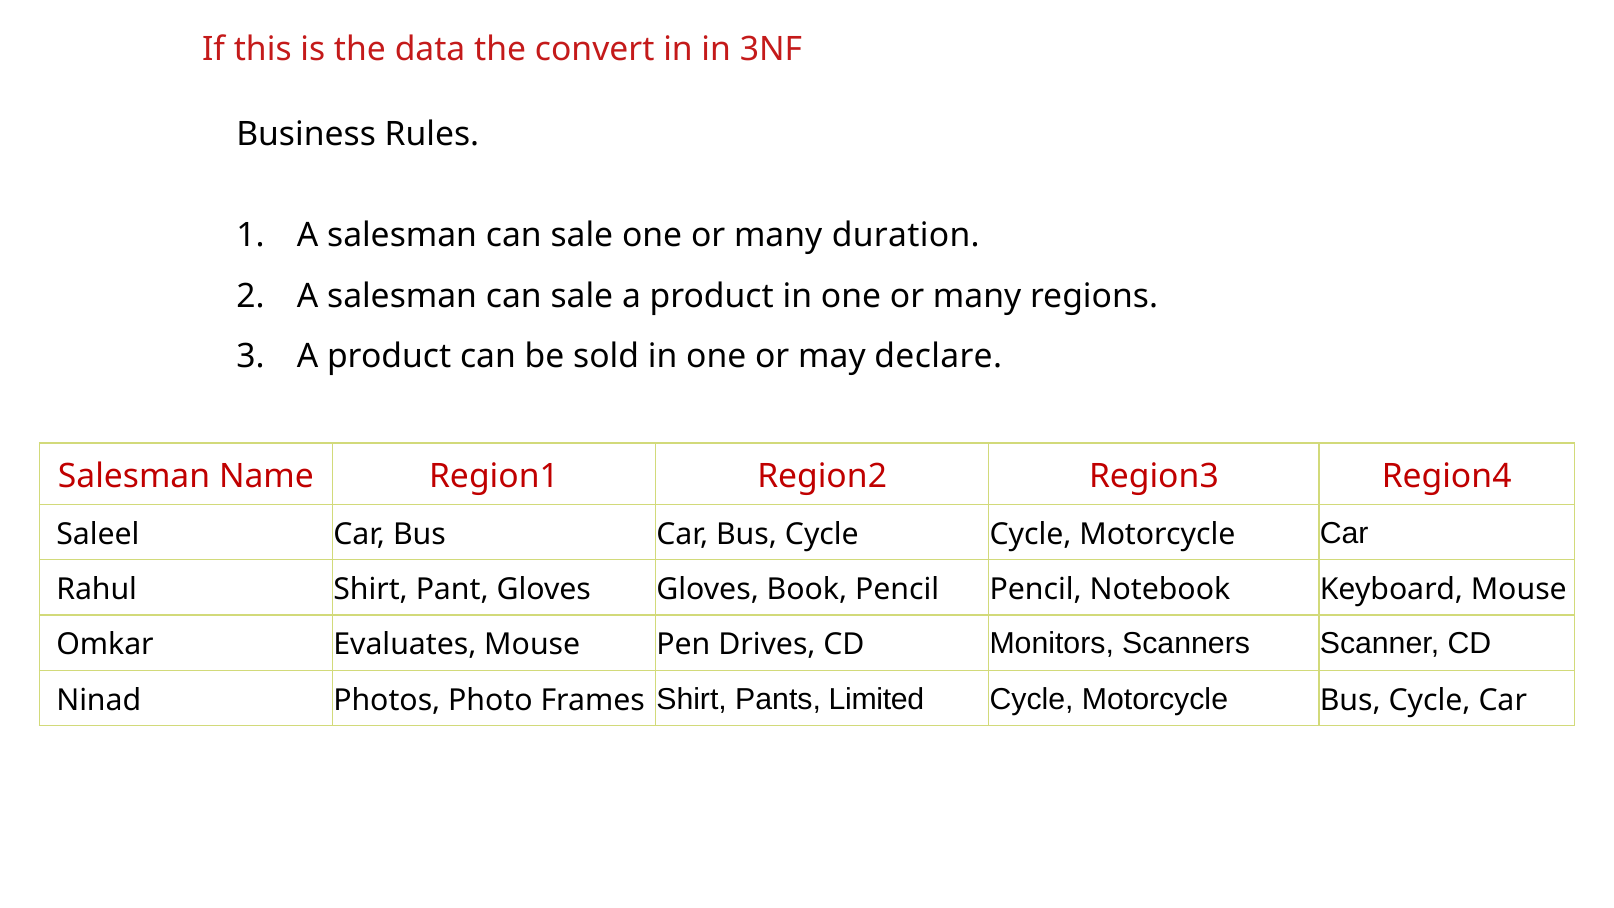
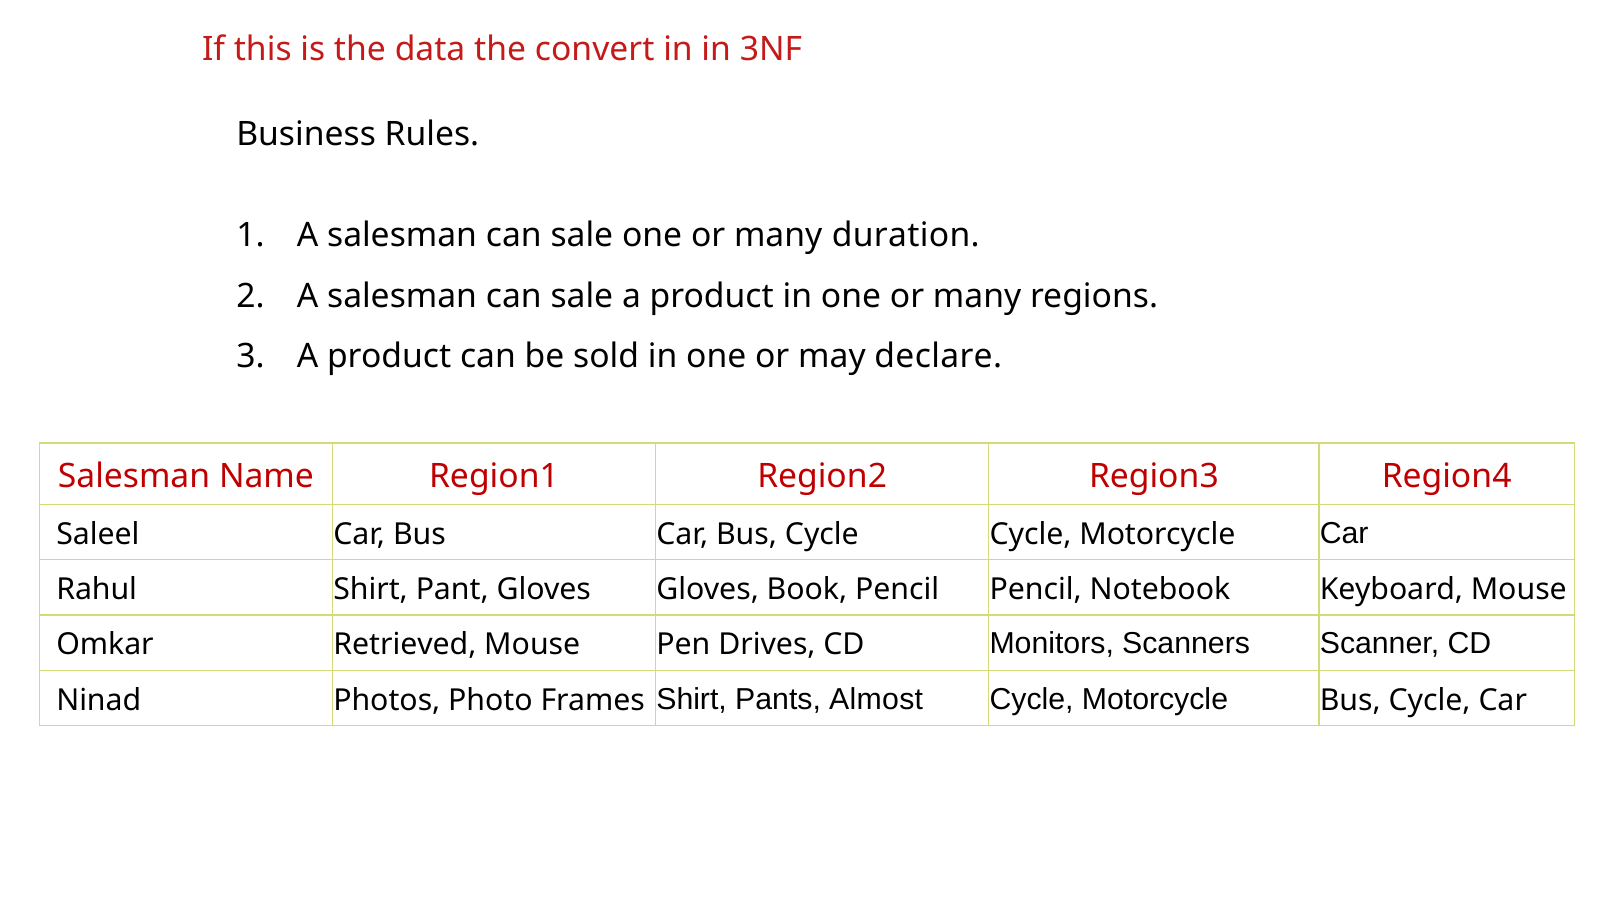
Evaluates: Evaluates -> Retrieved
Limited: Limited -> Almost
